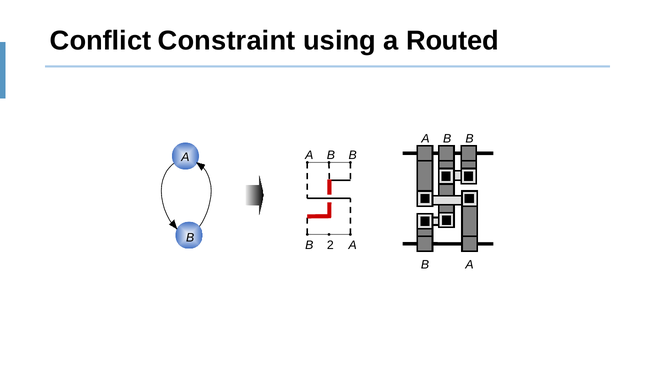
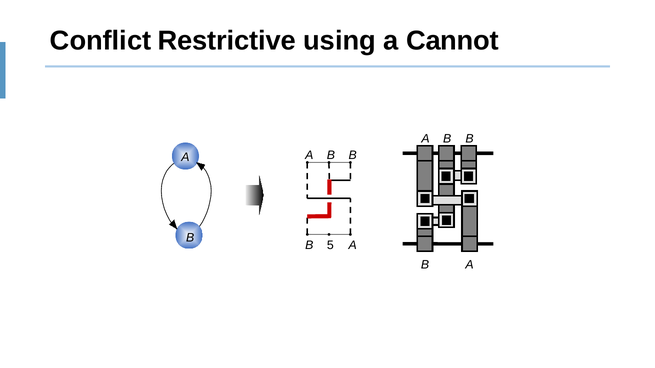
Constraint: Constraint -> Restrictive
Routed: Routed -> Cannot
2: 2 -> 5
